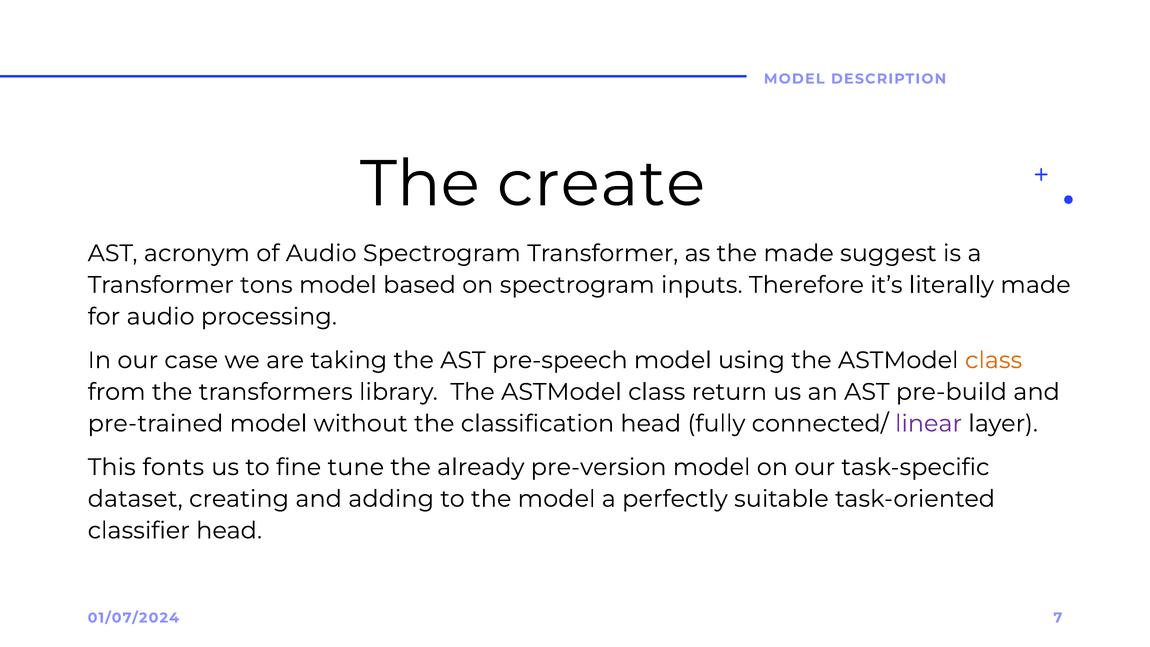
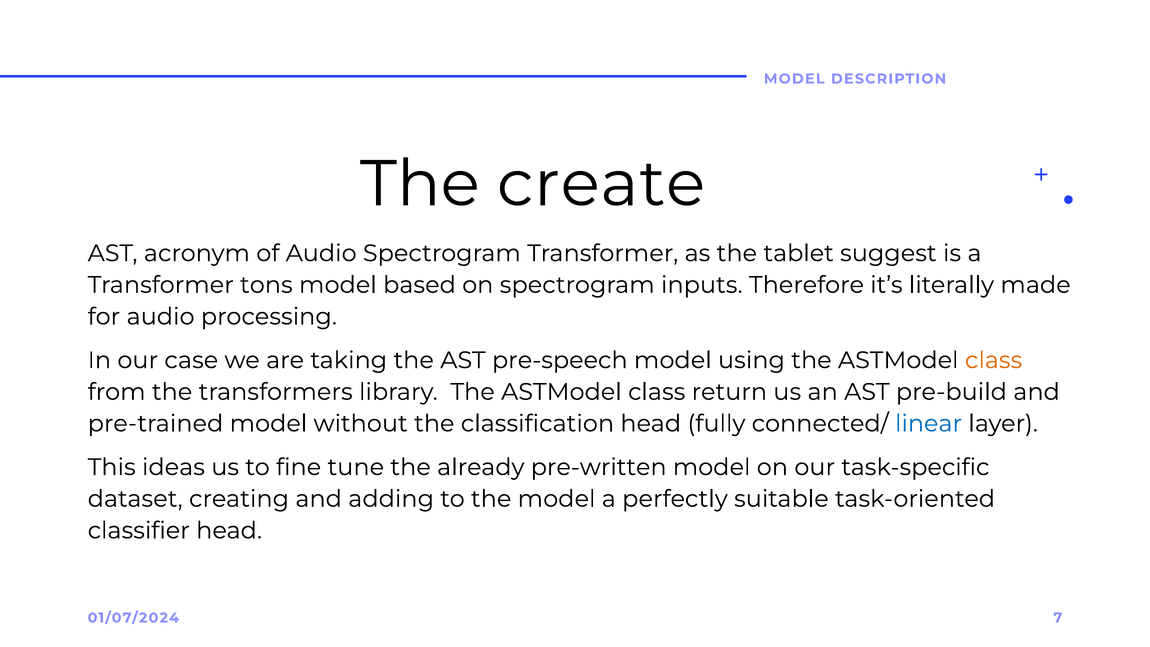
the made: made -> tablet
linear colour: purple -> blue
fonts: fonts -> ideas
pre-version: pre-version -> pre-written
